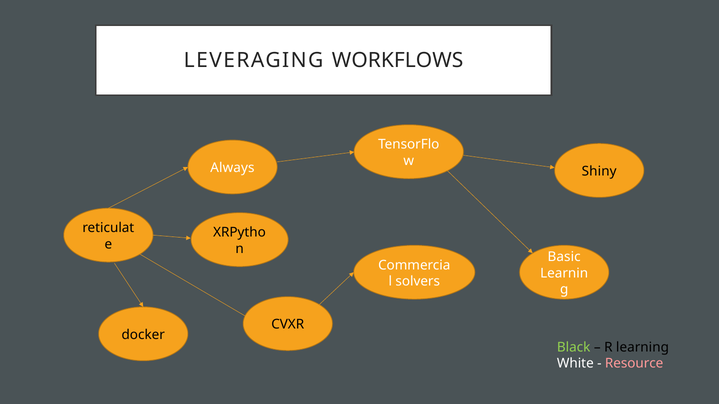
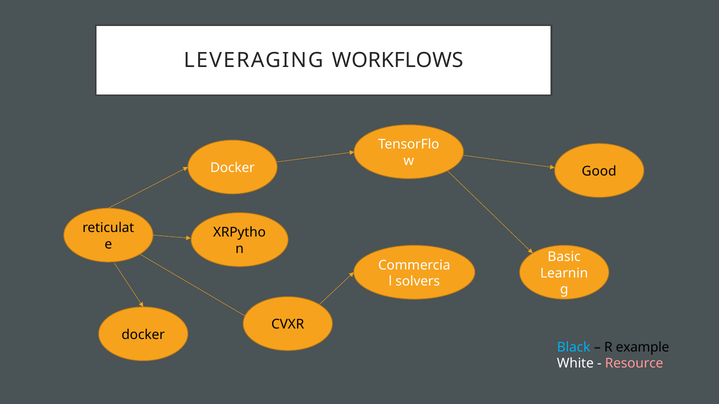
Always at (232, 168): Always -> Docker
Shiny: Shiny -> Good
Black colour: light green -> light blue
learning: learning -> example
